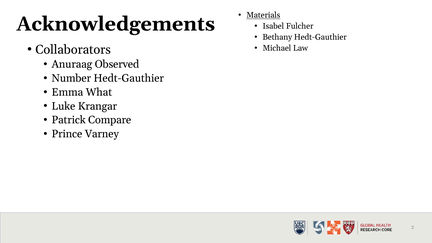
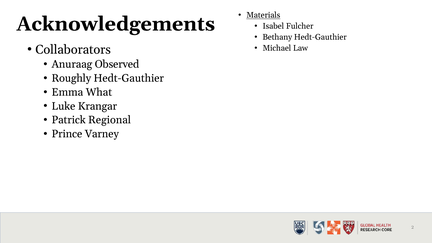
Number: Number -> Roughly
Compare: Compare -> Regional
